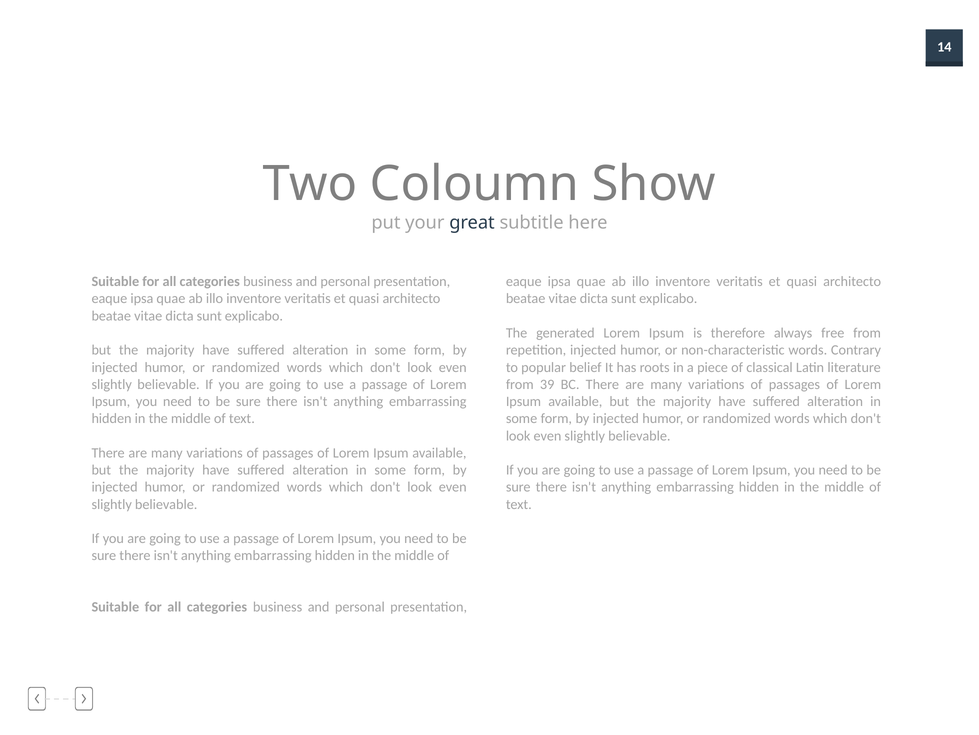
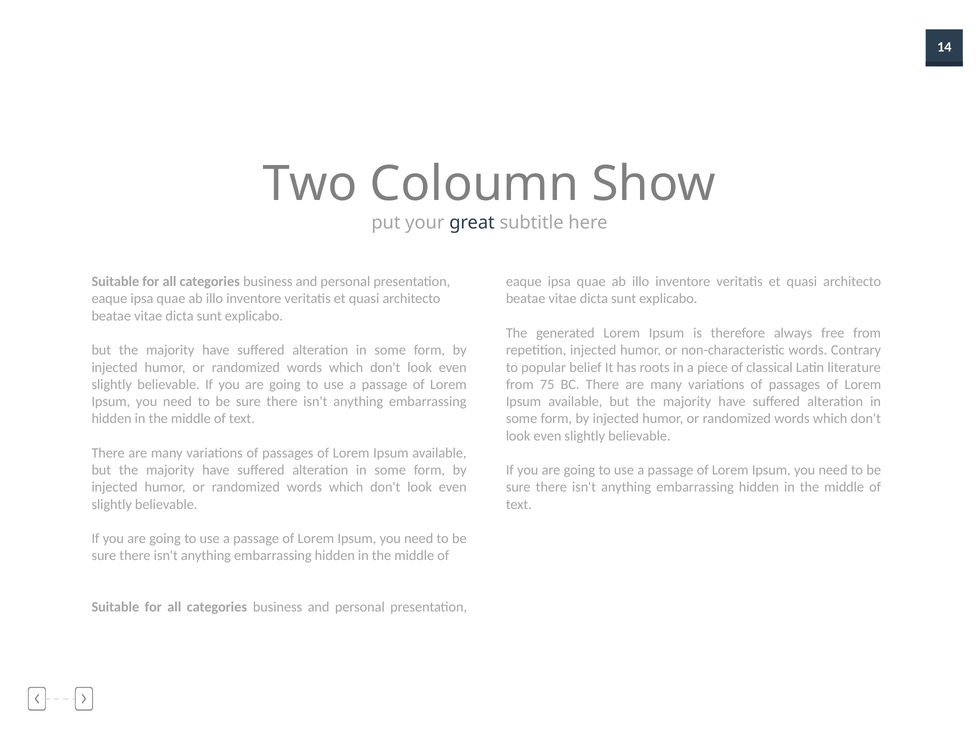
39: 39 -> 75
